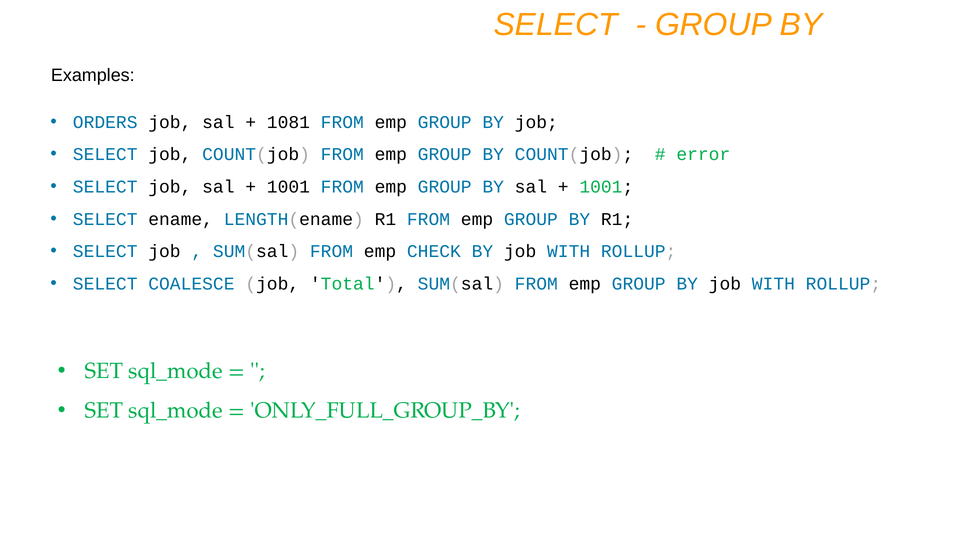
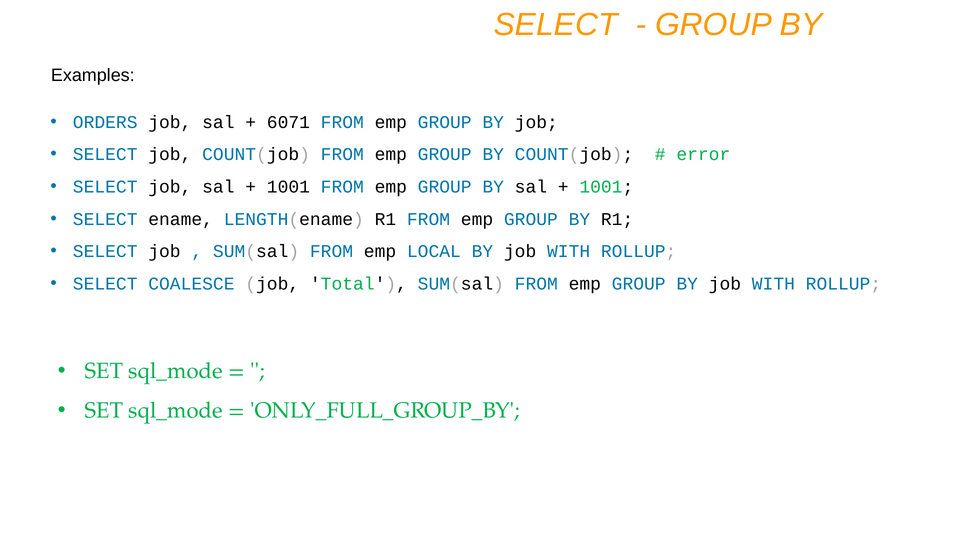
1081: 1081 -> 6071
CHECK: CHECK -> LOCAL
